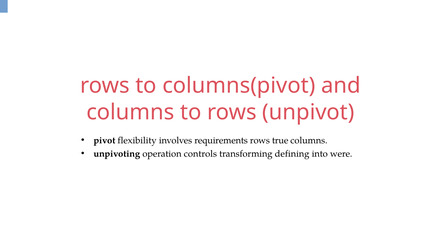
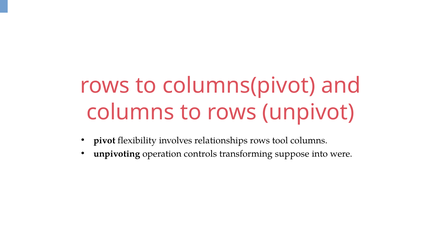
requirements: requirements -> relationships
true: true -> tool
defining: defining -> suppose
